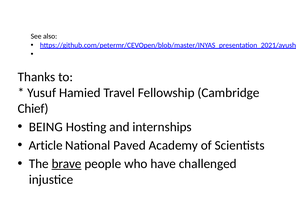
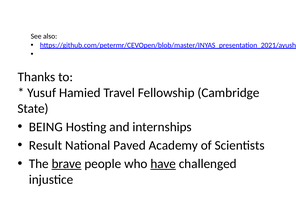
Chief: Chief -> State
Article: Article -> Result
have underline: none -> present
